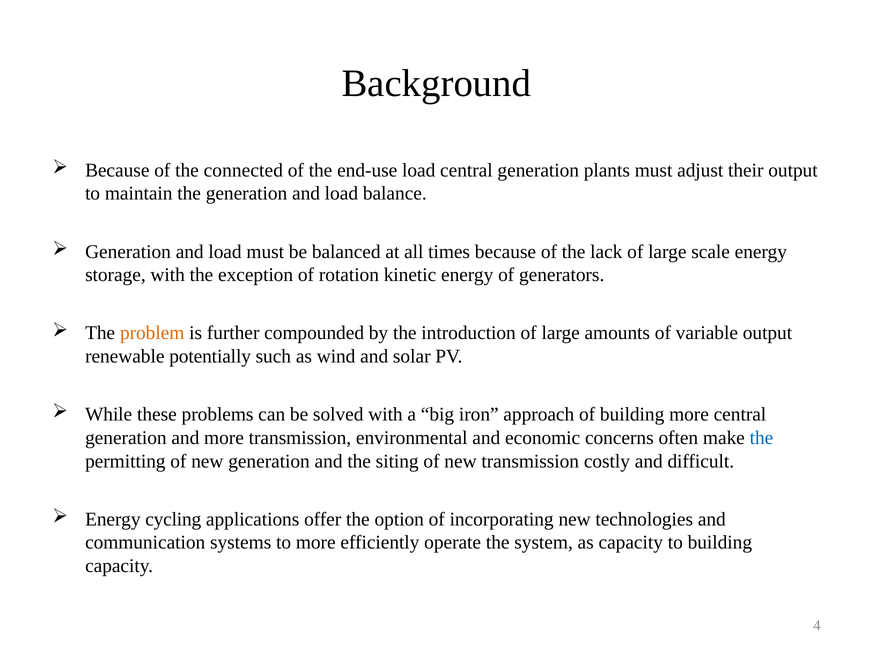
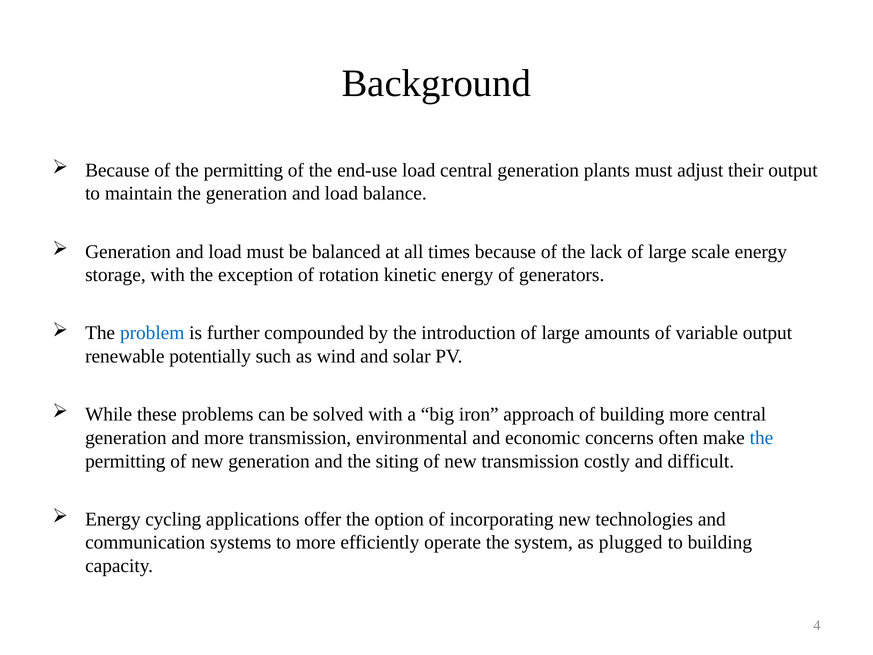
of the connected: connected -> permitting
problem colour: orange -> blue
as capacity: capacity -> plugged
